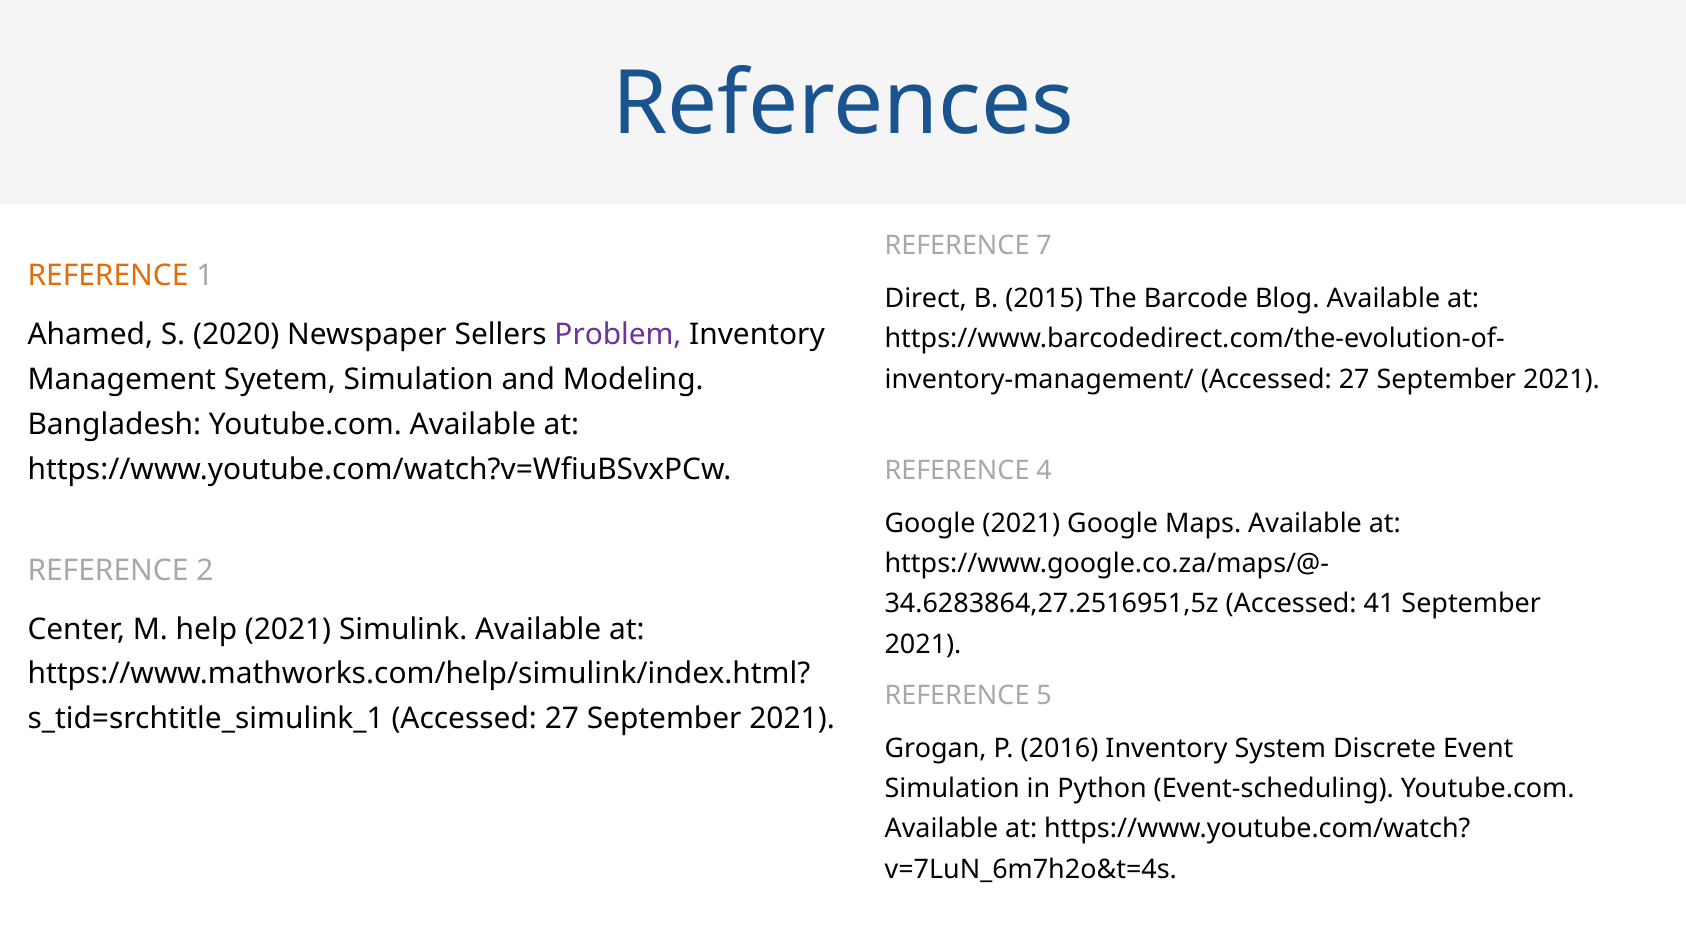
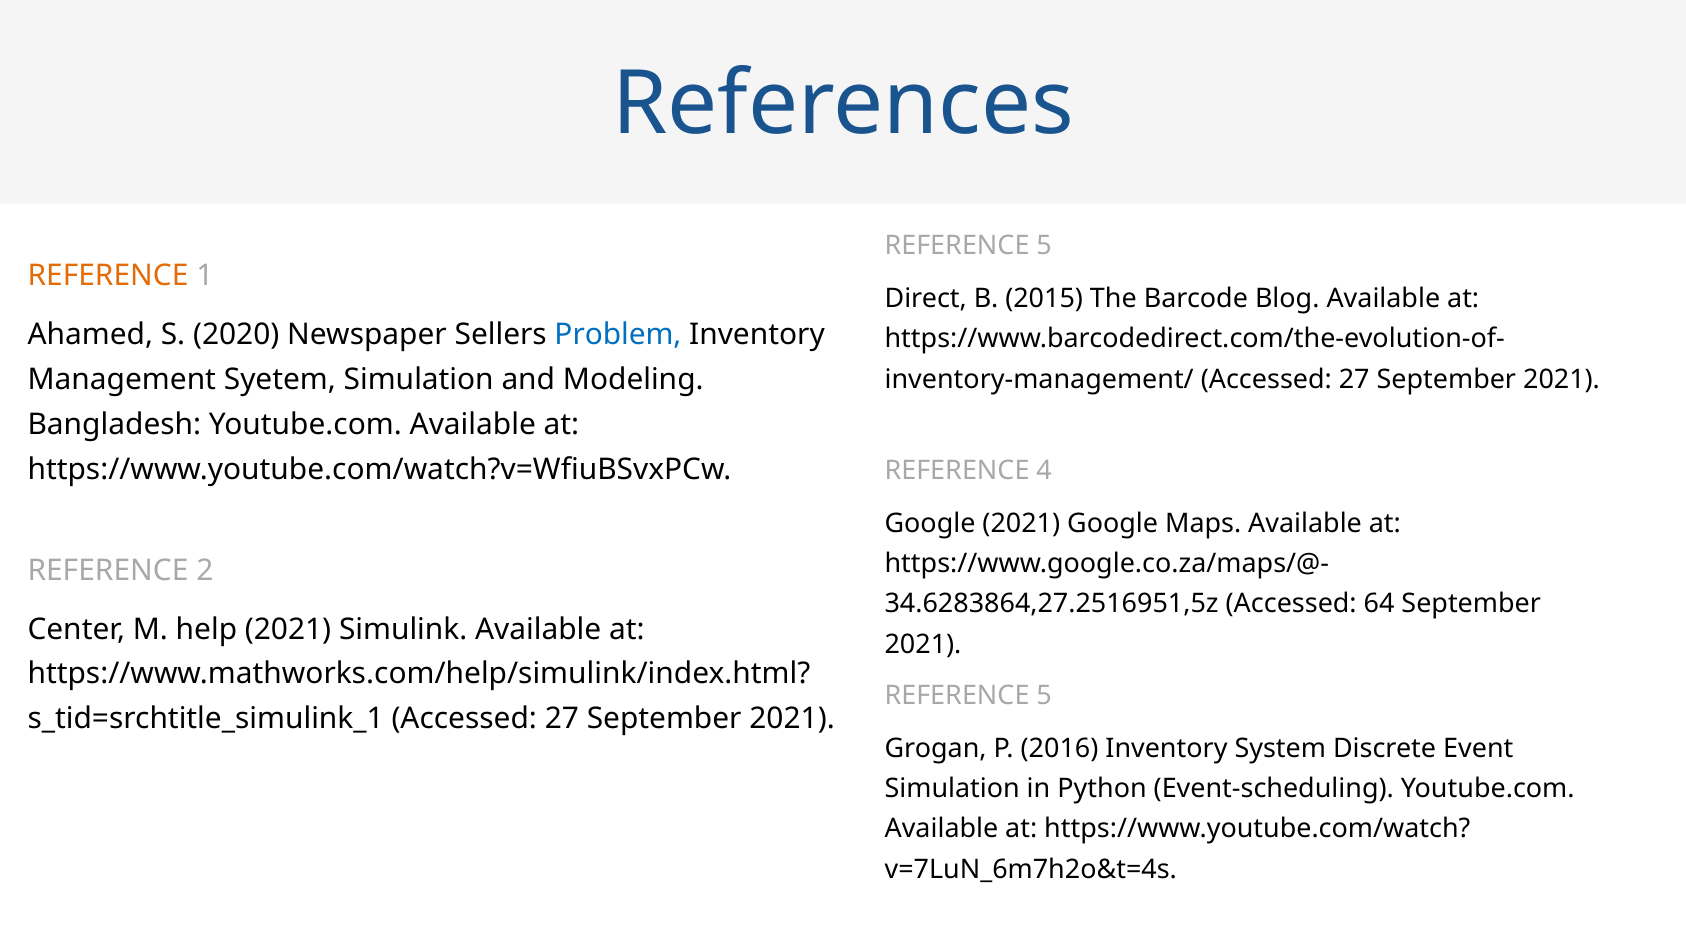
7 at (1044, 245): 7 -> 5
Problem colour: purple -> blue
41: 41 -> 64
